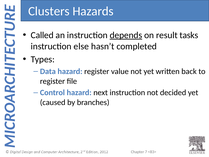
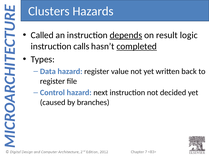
tasks: tasks -> logic
else: else -> calls
completed underline: none -> present
